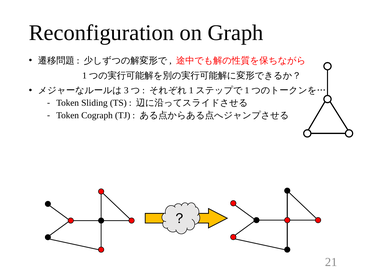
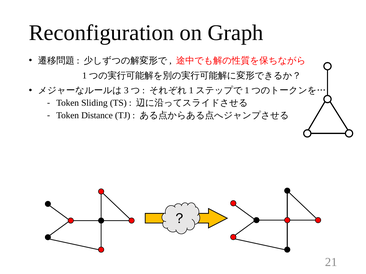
Cograph: Cograph -> Distance
